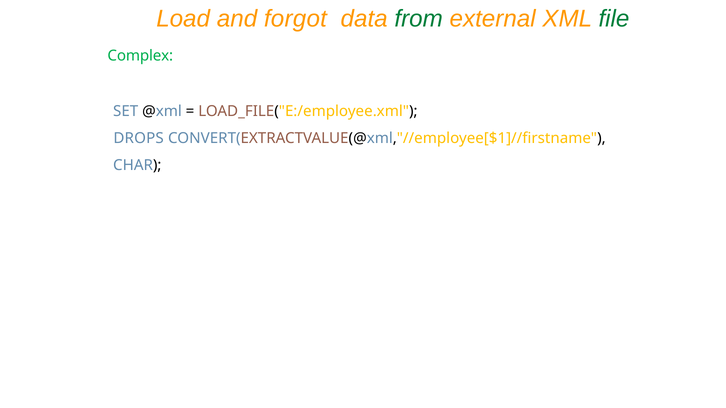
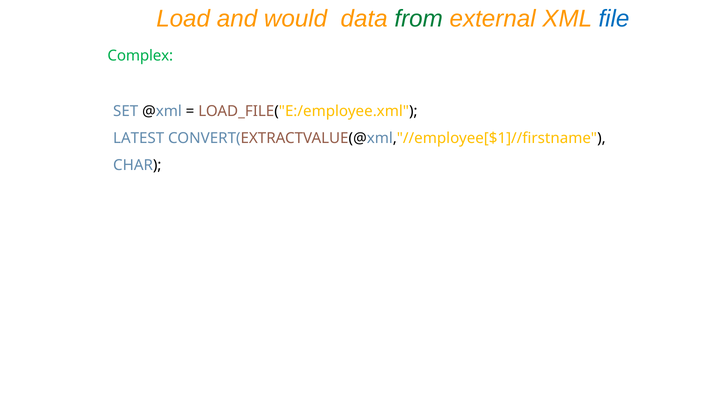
forgot: forgot -> would
file colour: green -> blue
DROPS: DROPS -> LATEST
